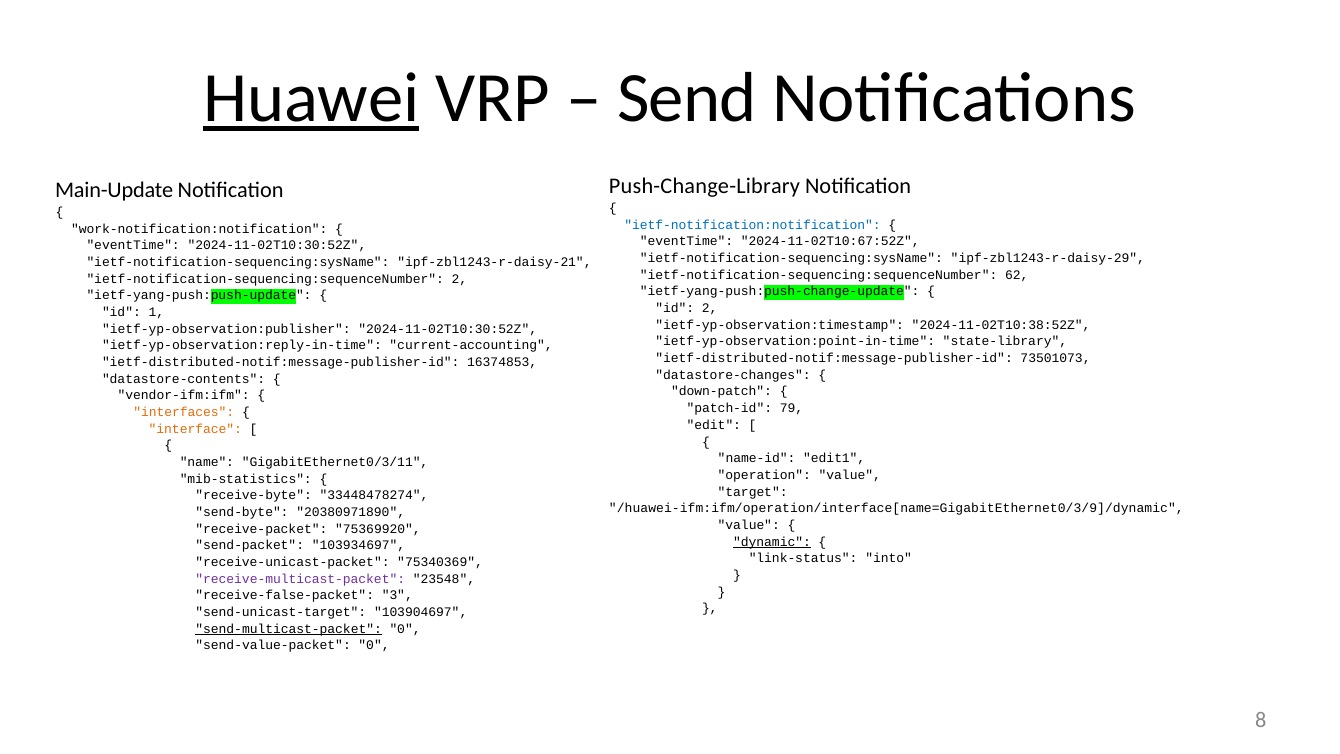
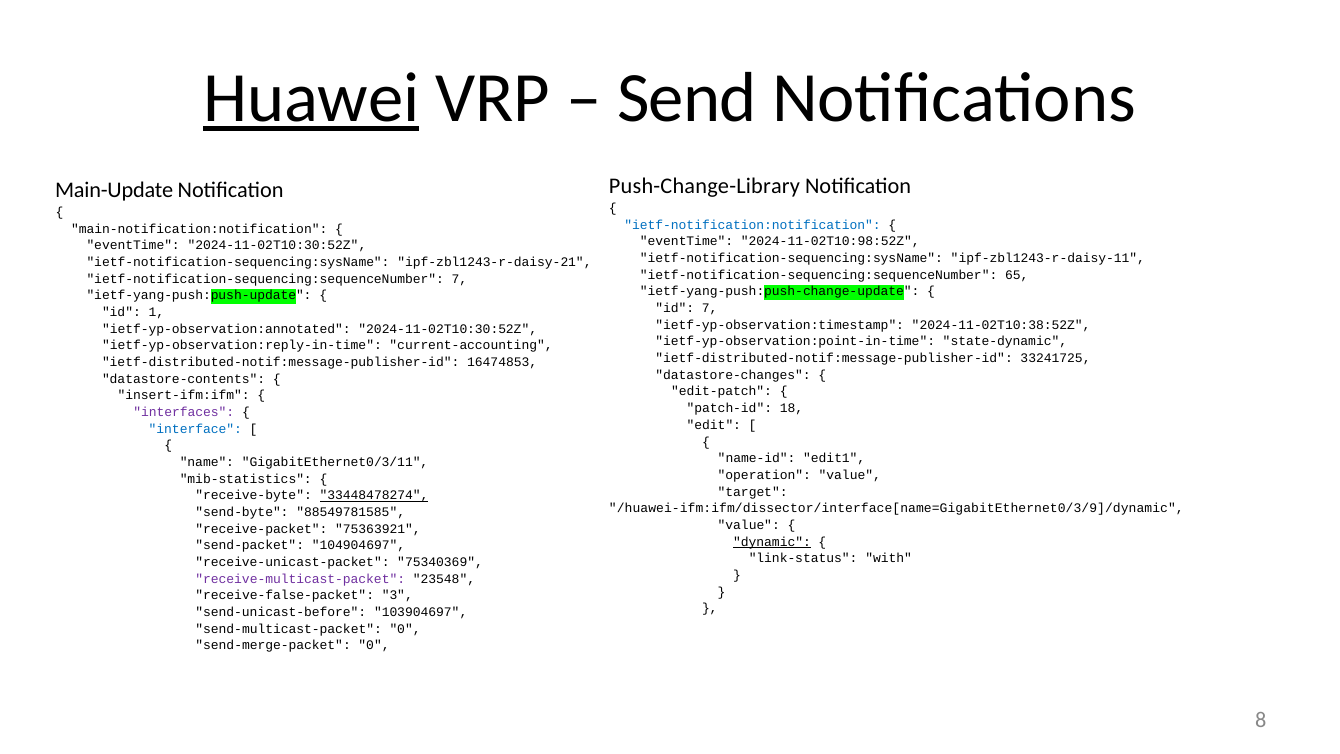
work-notification:notification: work-notification:notification -> main-notification:notification
2024-11-02T10:67:52Z: 2024-11-02T10:67:52Z -> 2024-11-02T10:98:52Z
ipf-zbl1243-r-daisy-29: ipf-zbl1243-r-daisy-29 -> ipf-zbl1243-r-daisy-11
62: 62 -> 65
ietf-notification-sequencing:sequenceNumber 2: 2 -> 7
id 2: 2 -> 7
ietf-yp-observation:publisher: ietf-yp-observation:publisher -> ietf-yp-observation:annotated
state-library: state-library -> state-dynamic
73501073: 73501073 -> 33241725
16374853: 16374853 -> 16474853
down-patch: down-patch -> edit-patch
vendor-ifm:ifm: vendor-ifm:ifm -> insert-ifm:ifm
79: 79 -> 18
interfaces colour: orange -> purple
interface colour: orange -> blue
33448478274 underline: none -> present
/huawei-ifm:ifm/operation/interface[name=GigabitEthernet0/3/9]/dynamic: /huawei-ifm:ifm/operation/interface[name=GigabitEthernet0/3/9]/dynamic -> /huawei-ifm:ifm/dissector/interface[name=GigabitEthernet0/3/9]/dynamic
20380971890: 20380971890 -> 88549781585
75369920: 75369920 -> 75363921
103934697: 103934697 -> 104904697
into: into -> with
send-unicast-target: send-unicast-target -> send-unicast-before
send-multicast-packet underline: present -> none
send-value-packet: send-value-packet -> send-merge-packet
